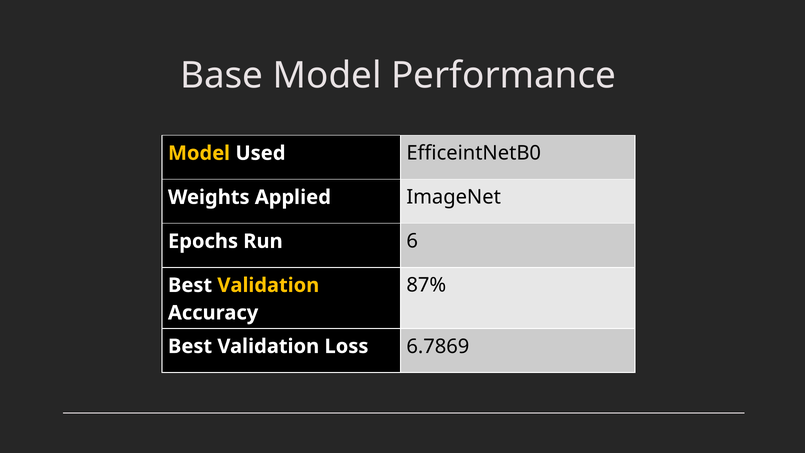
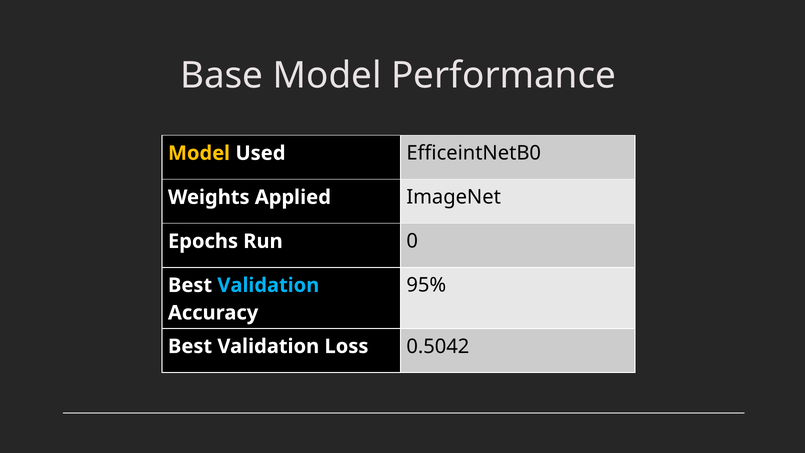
6: 6 -> 0
87%: 87% -> 95%
Validation at (268, 285) colour: yellow -> light blue
6.7869: 6.7869 -> 0.5042
